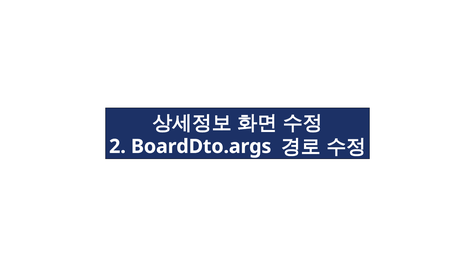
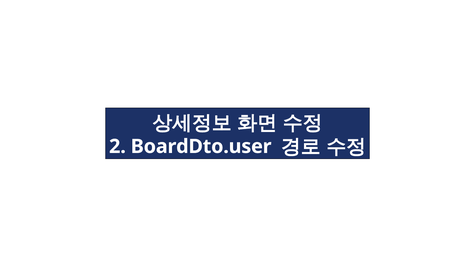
BoardDto.args: BoardDto.args -> BoardDto.user
